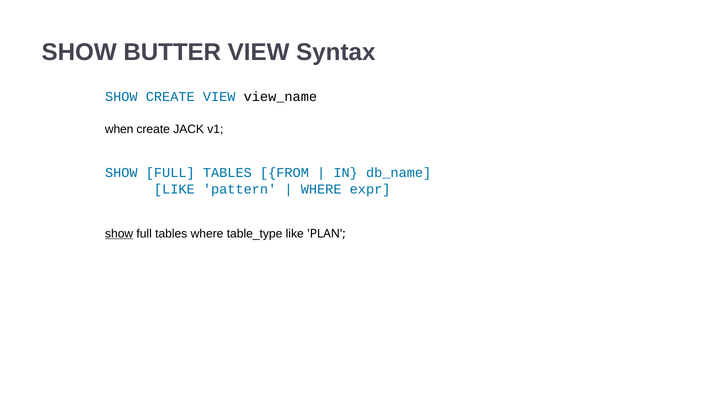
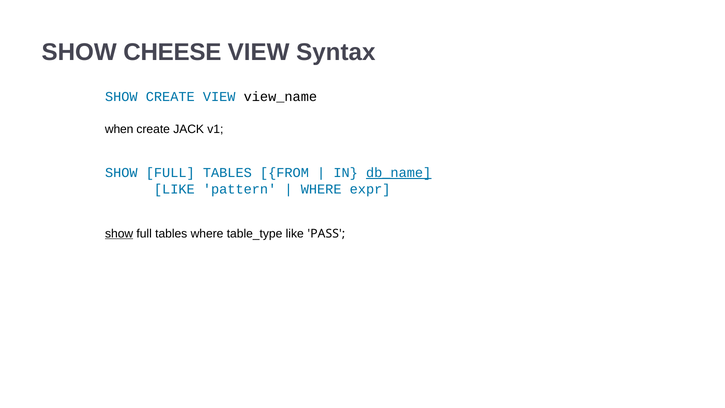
BUTTER: BUTTER -> CHEESE
db_name underline: none -> present
PLAN: PLAN -> PASS
